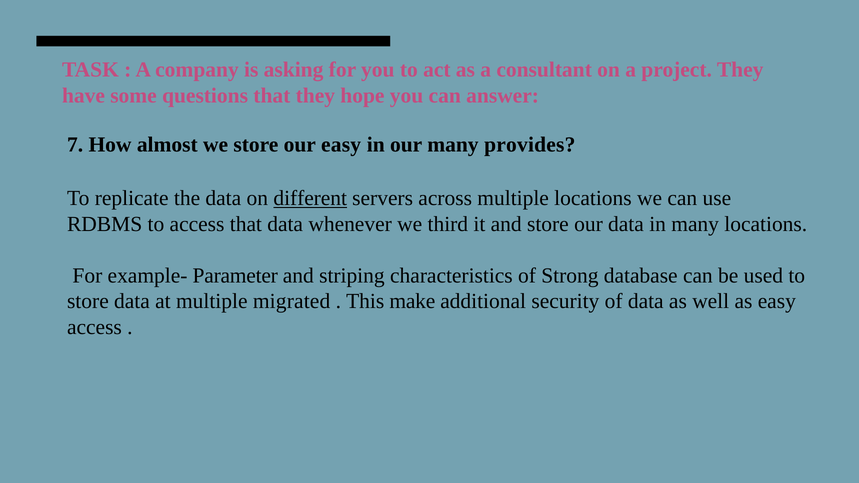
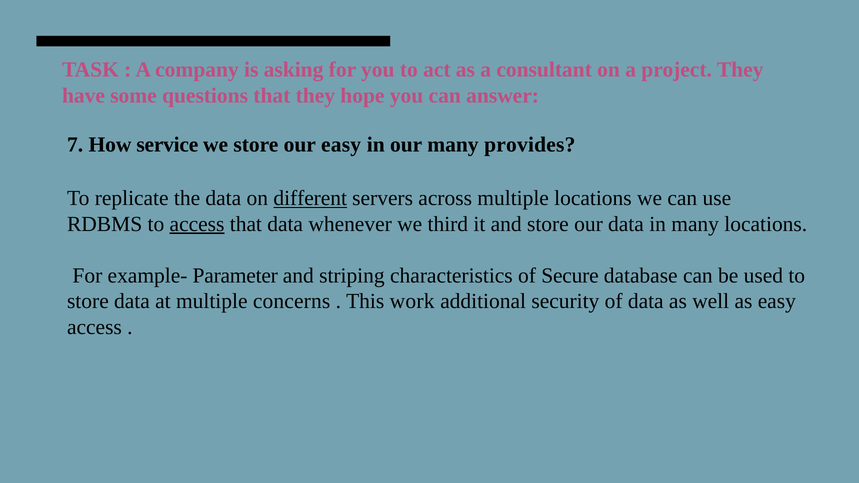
almost: almost -> service
access at (197, 224) underline: none -> present
Strong: Strong -> Secure
migrated: migrated -> concerns
make: make -> work
